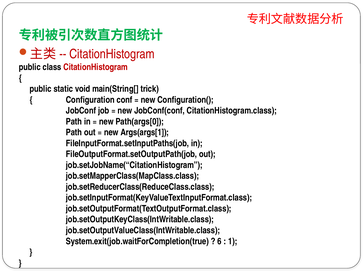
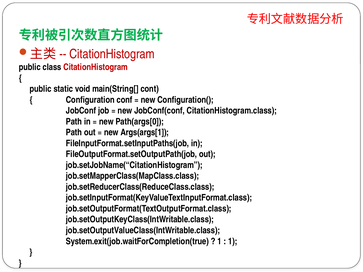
trick: trick -> cont
6 at (220, 241): 6 -> 1
